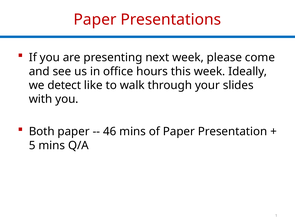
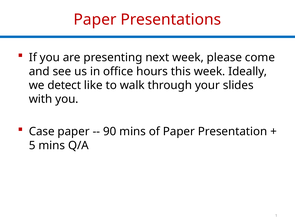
Both: Both -> Case
46: 46 -> 90
